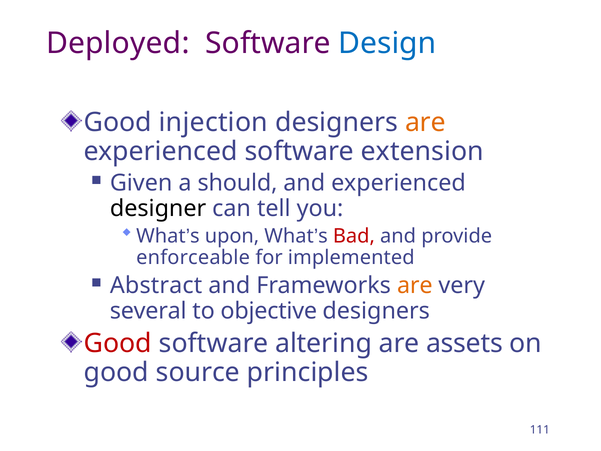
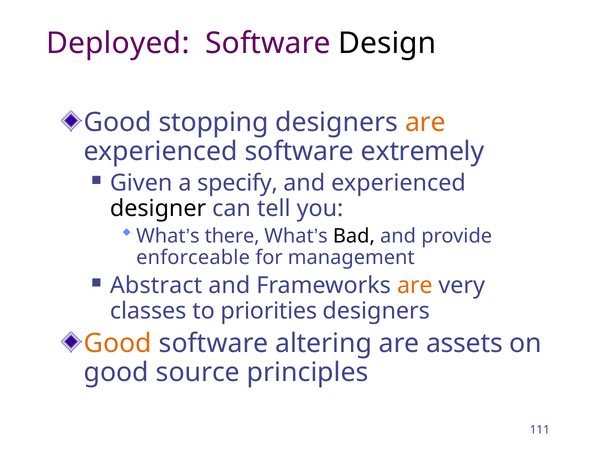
Design colour: blue -> black
injection: injection -> stopping
extension: extension -> extremely
should: should -> specify
upon: upon -> there
Bad colour: red -> black
implemented: implemented -> management
several: several -> classes
objective: objective -> priorities
Good at (118, 343) colour: red -> orange
